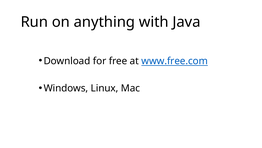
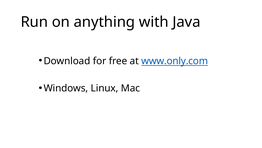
www.free.com: www.free.com -> www.only.com
